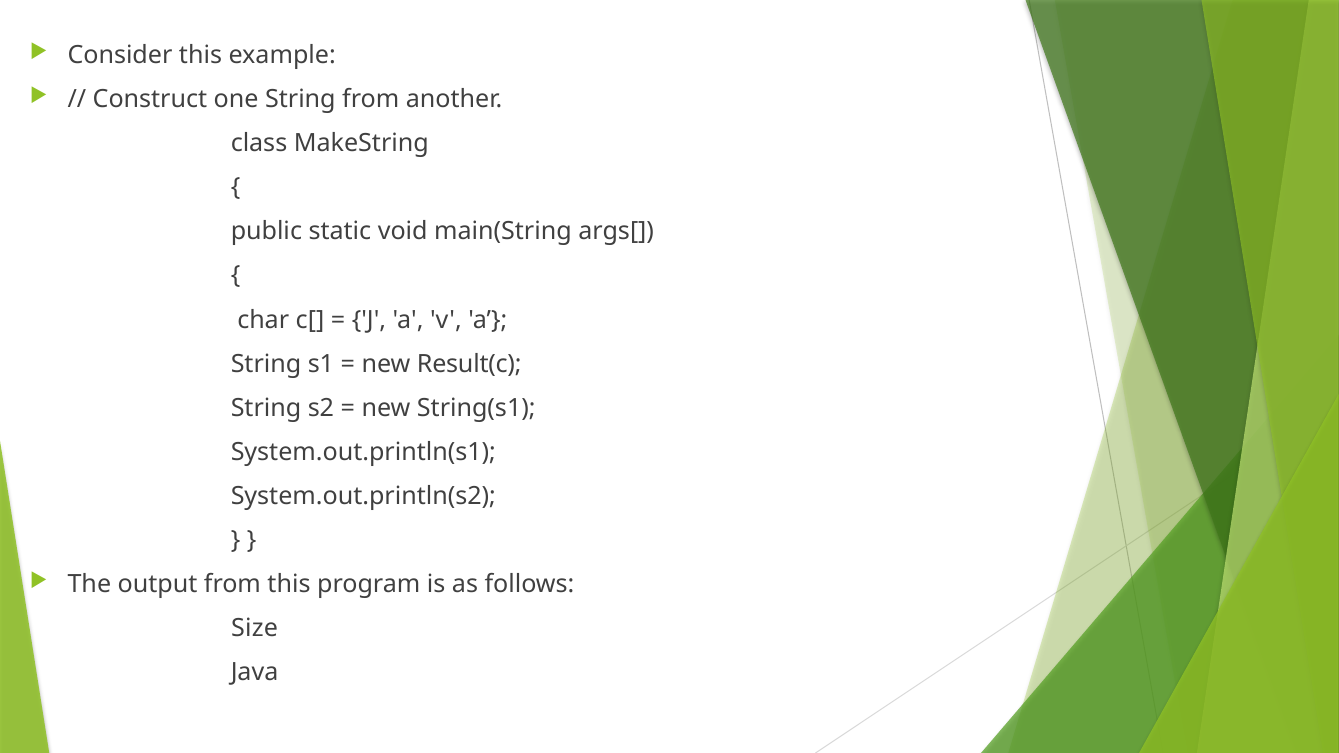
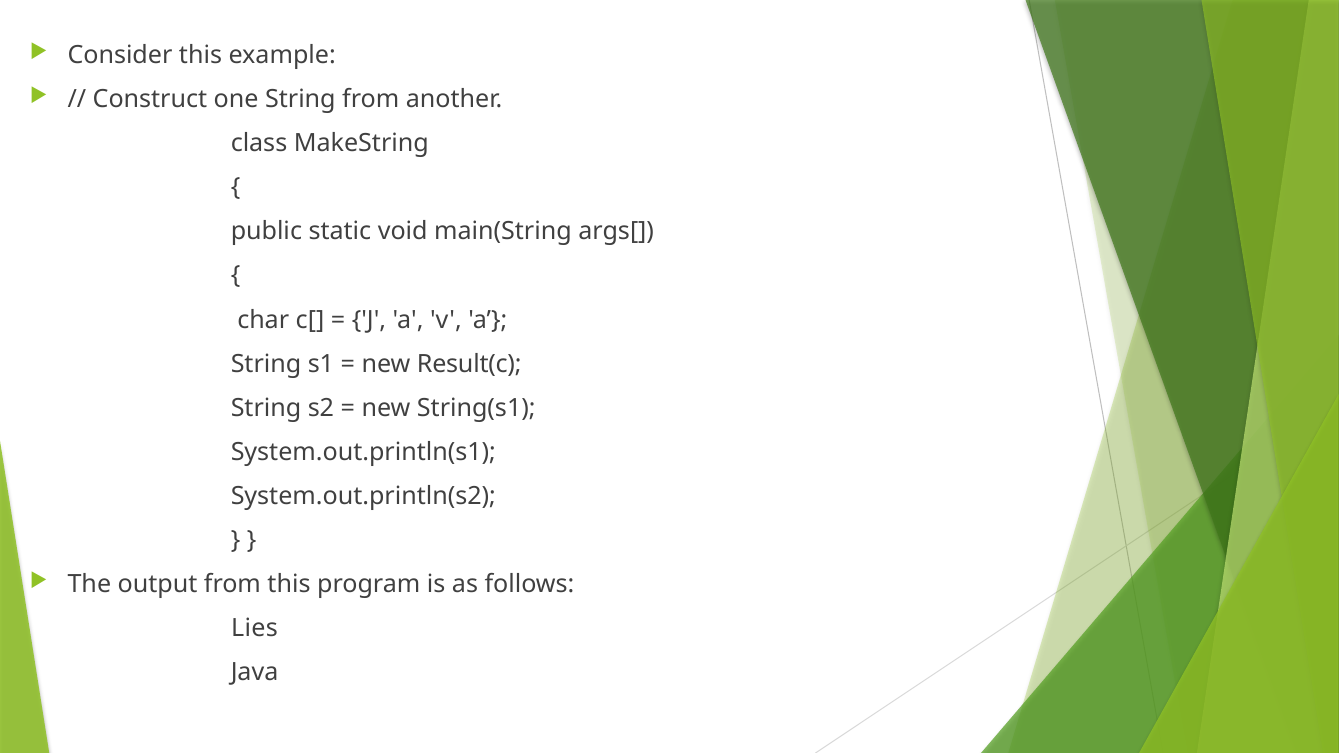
Size: Size -> Lies
